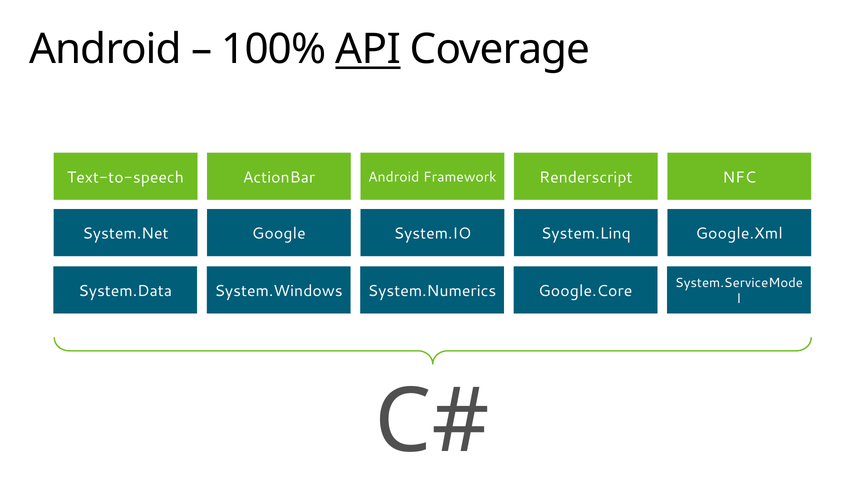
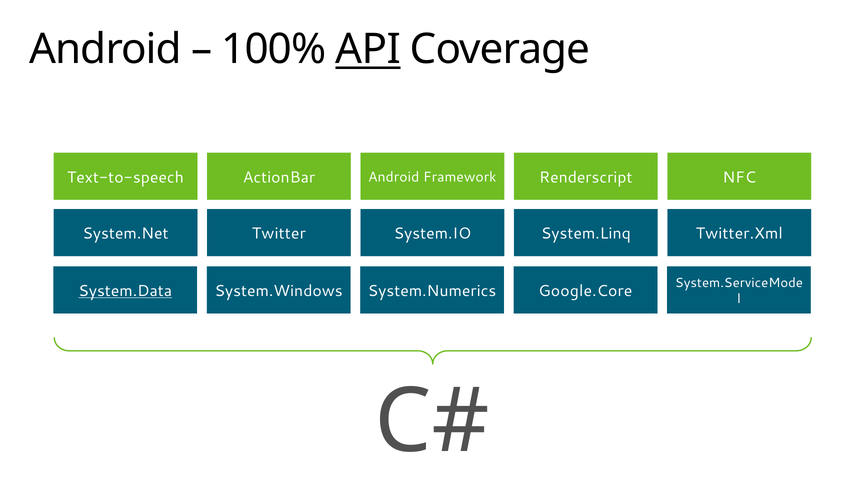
Google: Google -> Twitter
Google.Xml: Google.Xml -> Twitter.Xml
System.Data underline: none -> present
